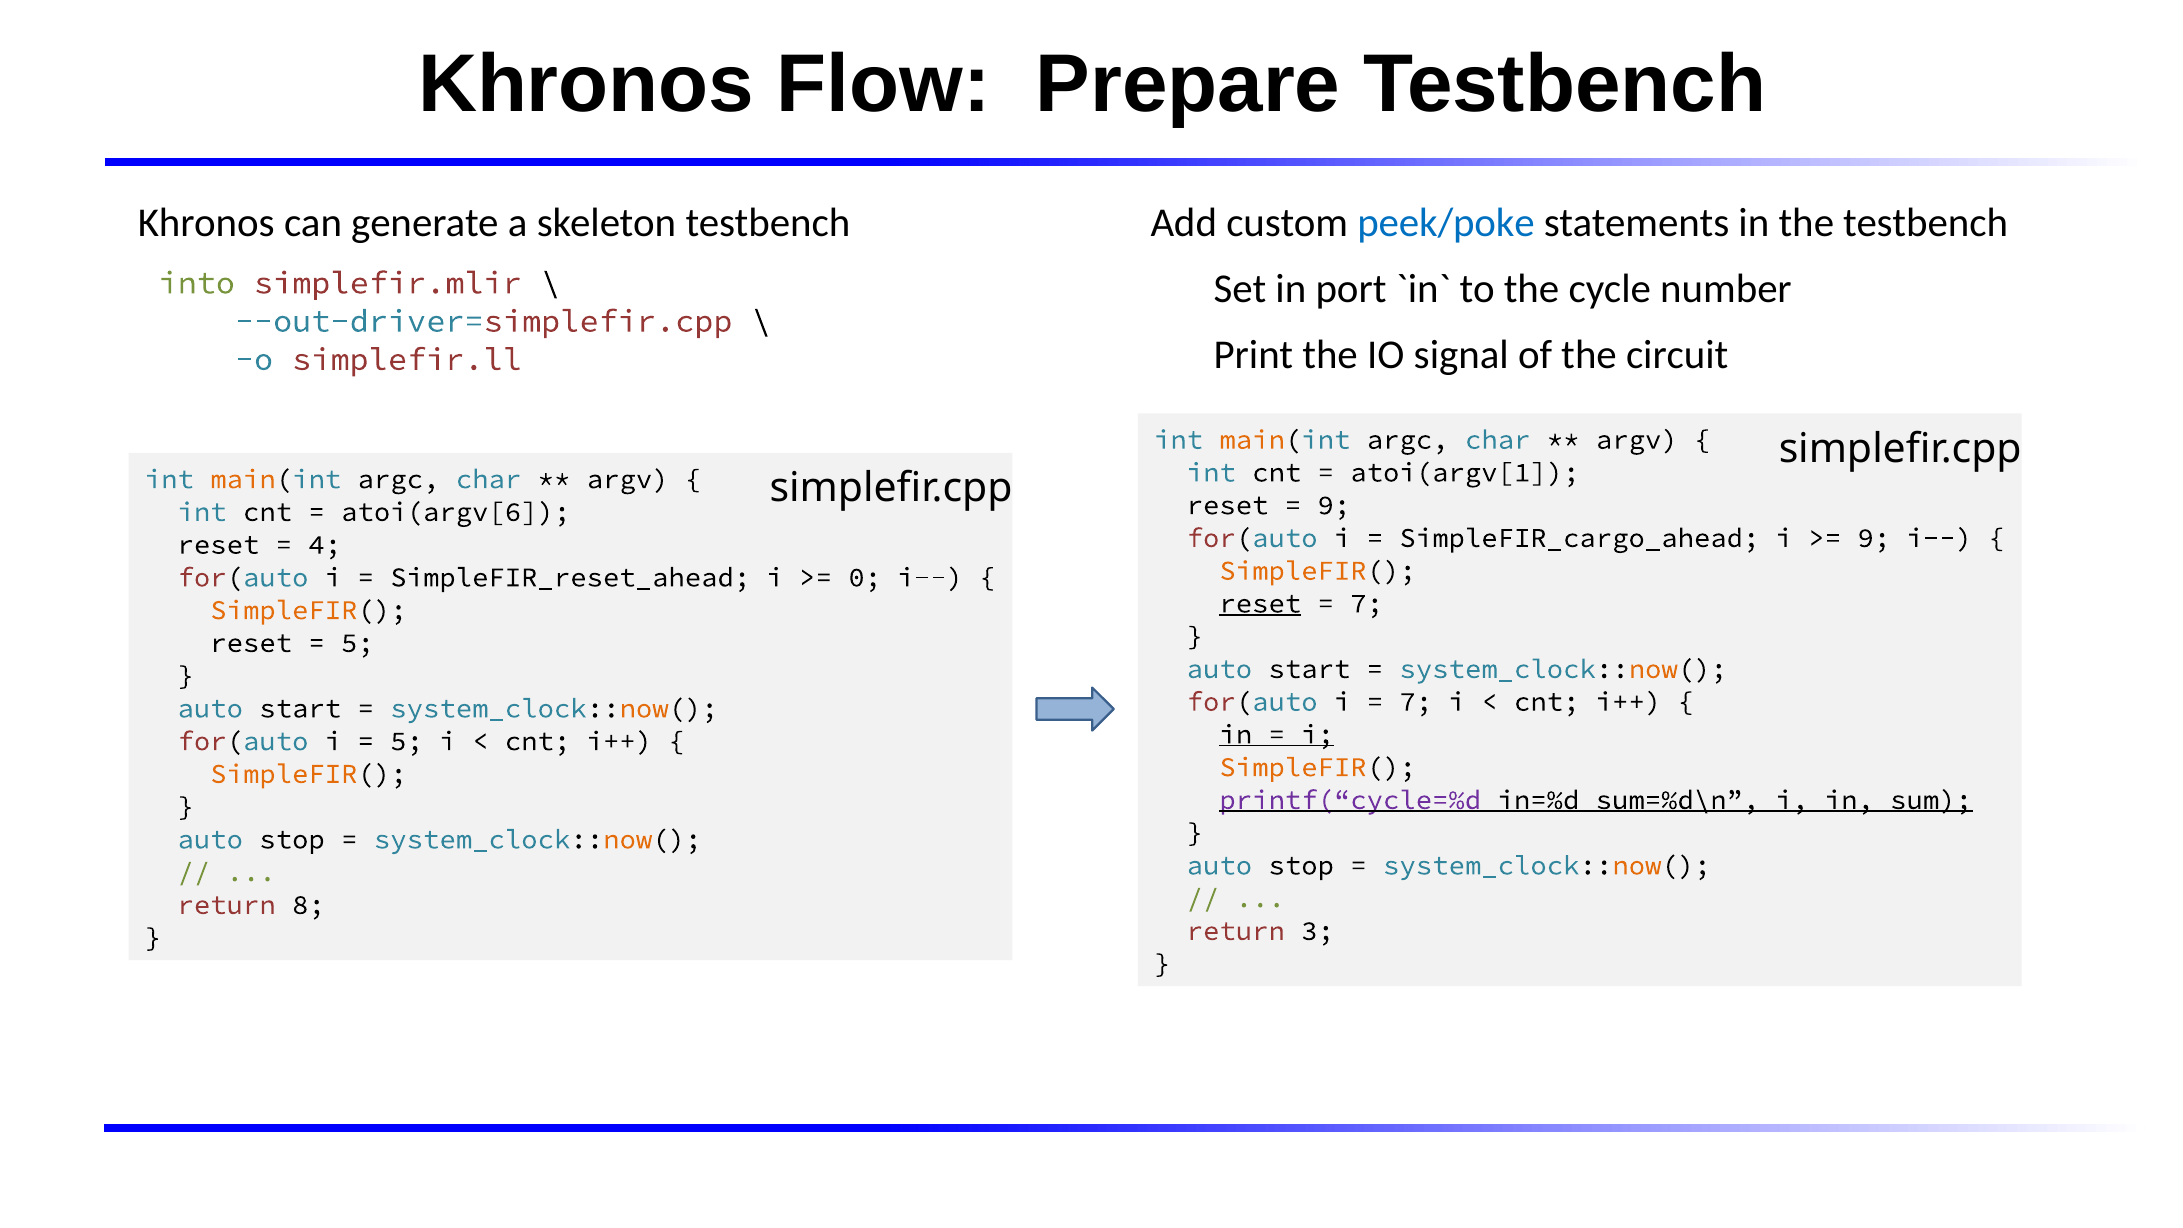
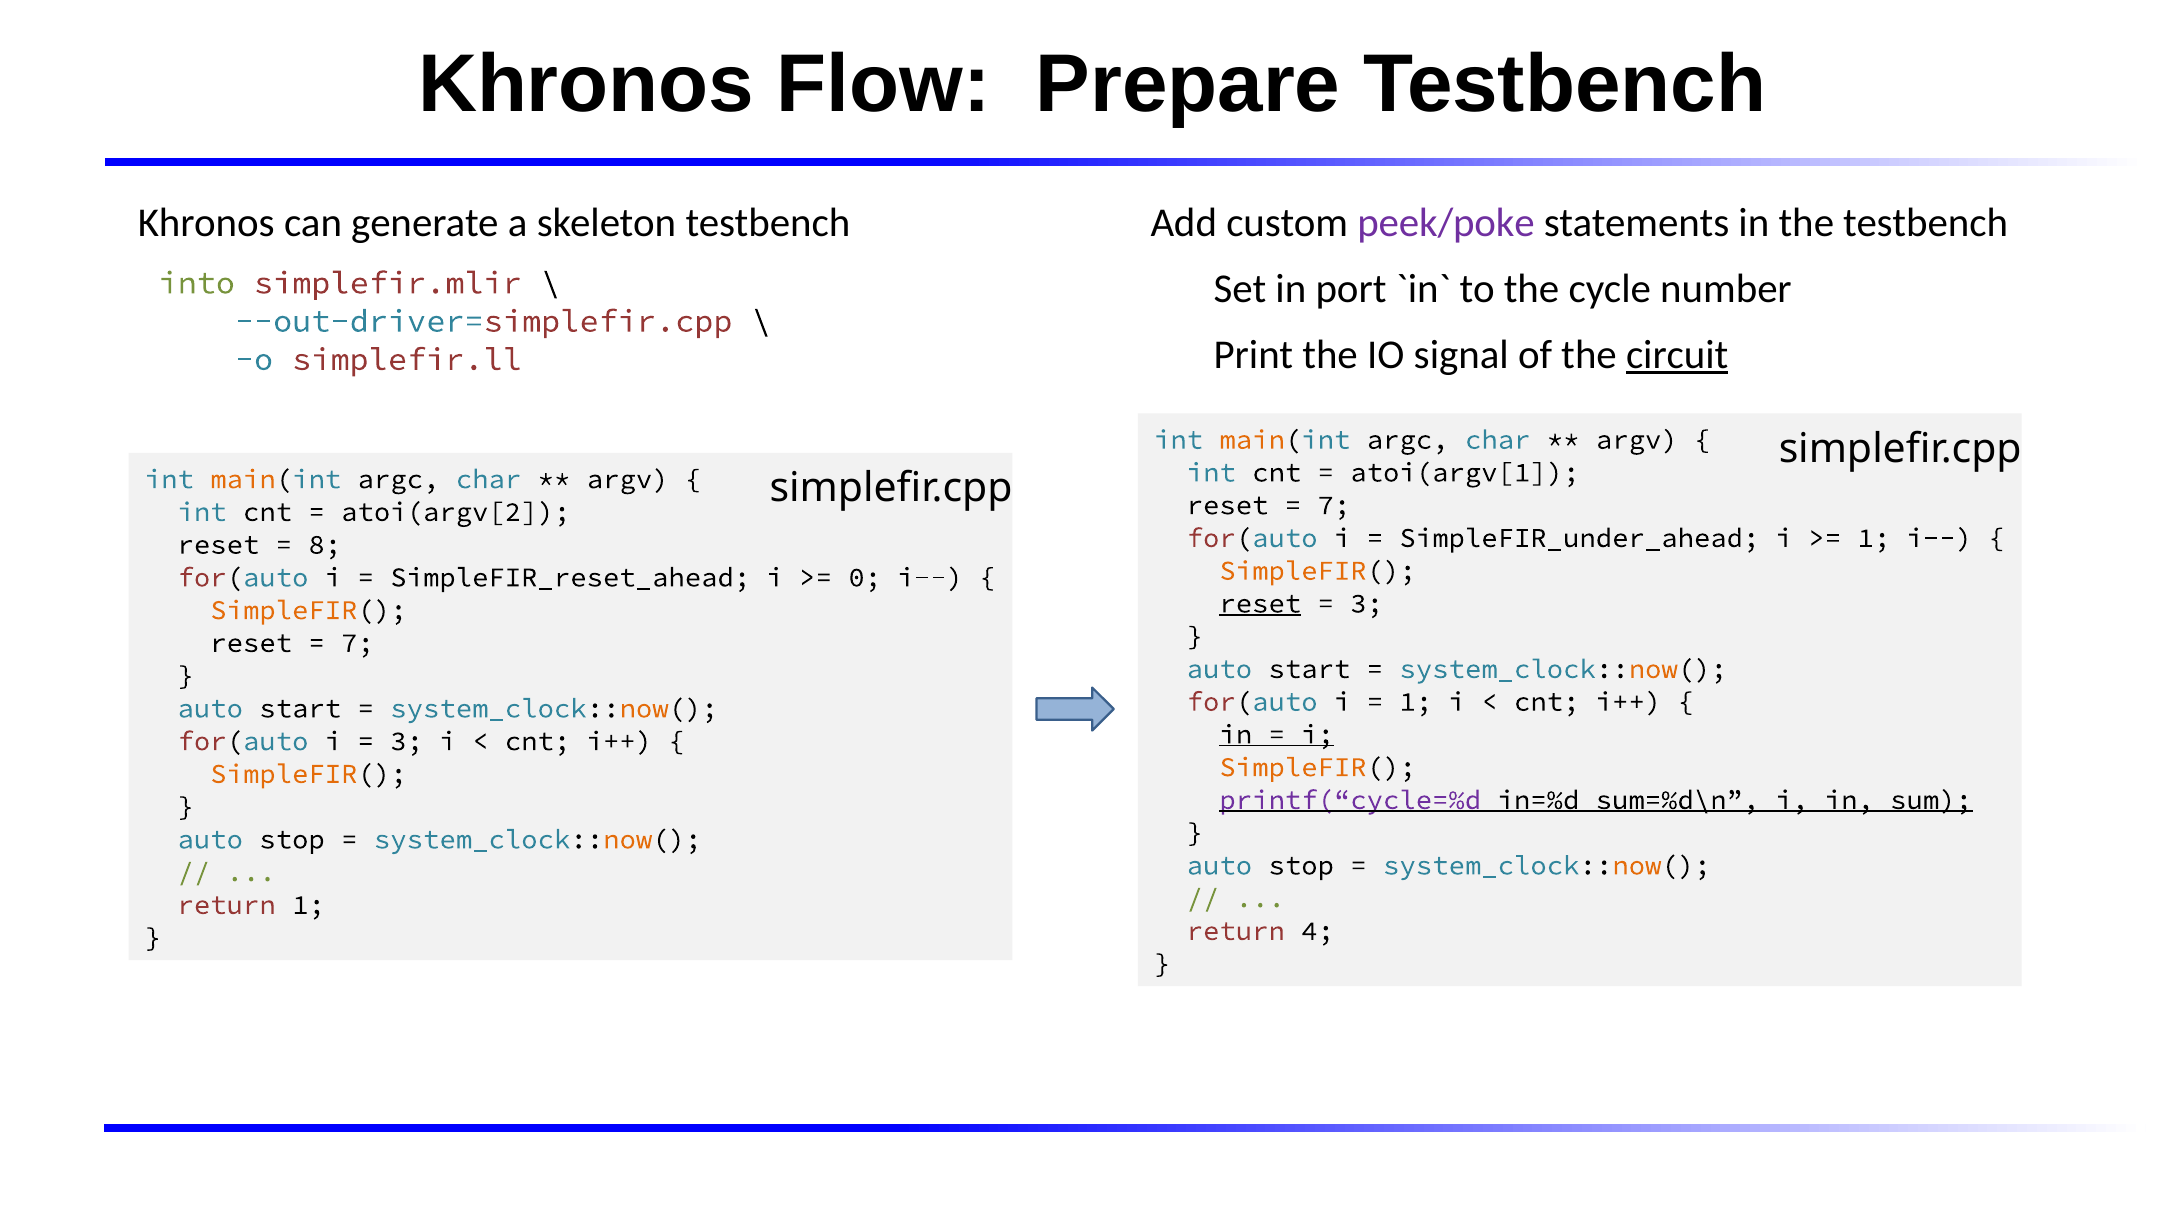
peek/poke colour: blue -> purple
circuit underline: none -> present
9 at (1334, 505): 9 -> 7
atoi(argv[6: atoi(argv[6 -> atoi(argv[2
SimpleFIR_cargo_ahead: SimpleFIR_cargo_ahead -> SimpleFIR_under_ahead
9 at (1874, 538): 9 -> 1
4: 4 -> 8
7 at (1367, 603): 7 -> 3
5 at (358, 643): 5 -> 7
7 at (1416, 702): 7 -> 1
5 at (407, 741): 5 -> 3
return 8: 8 -> 1
3: 3 -> 4
